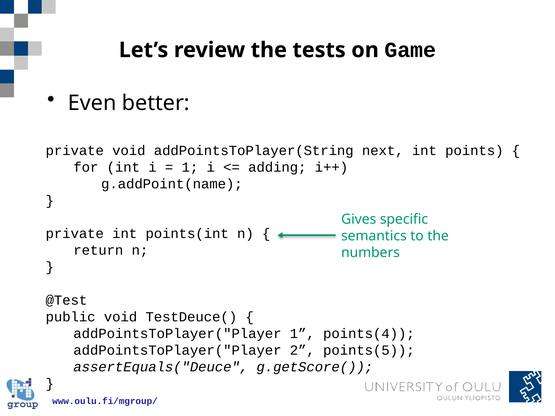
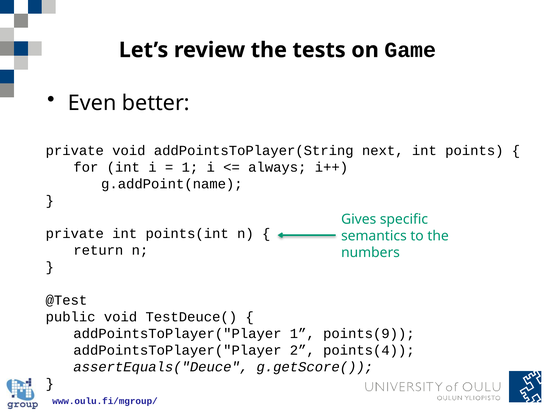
adding: adding -> always
points(4: points(4 -> points(9
points(5: points(5 -> points(4
